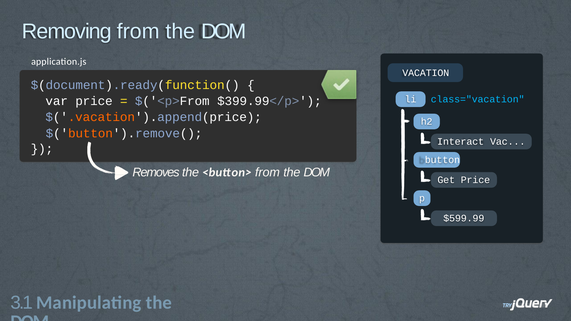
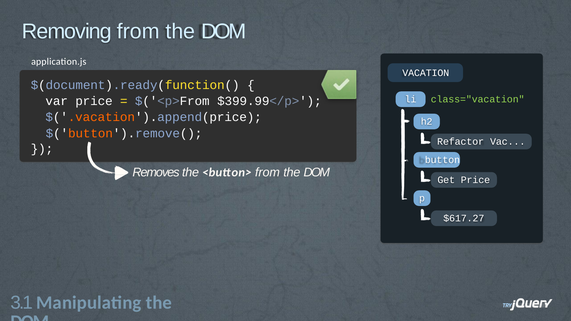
class="vacation colour: light blue -> light green
Interact: Interact -> Refactor
$599.99: $599.99 -> $617.27
